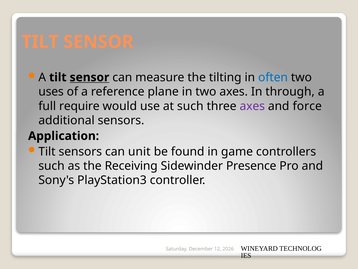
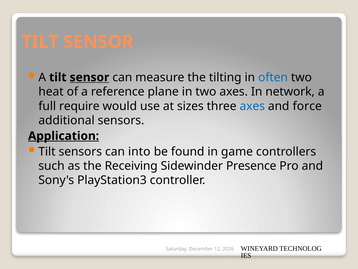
uses: uses -> heat
through: through -> network
at such: such -> sizes
axes at (252, 106) colour: purple -> blue
Application underline: none -> present
unit: unit -> into
